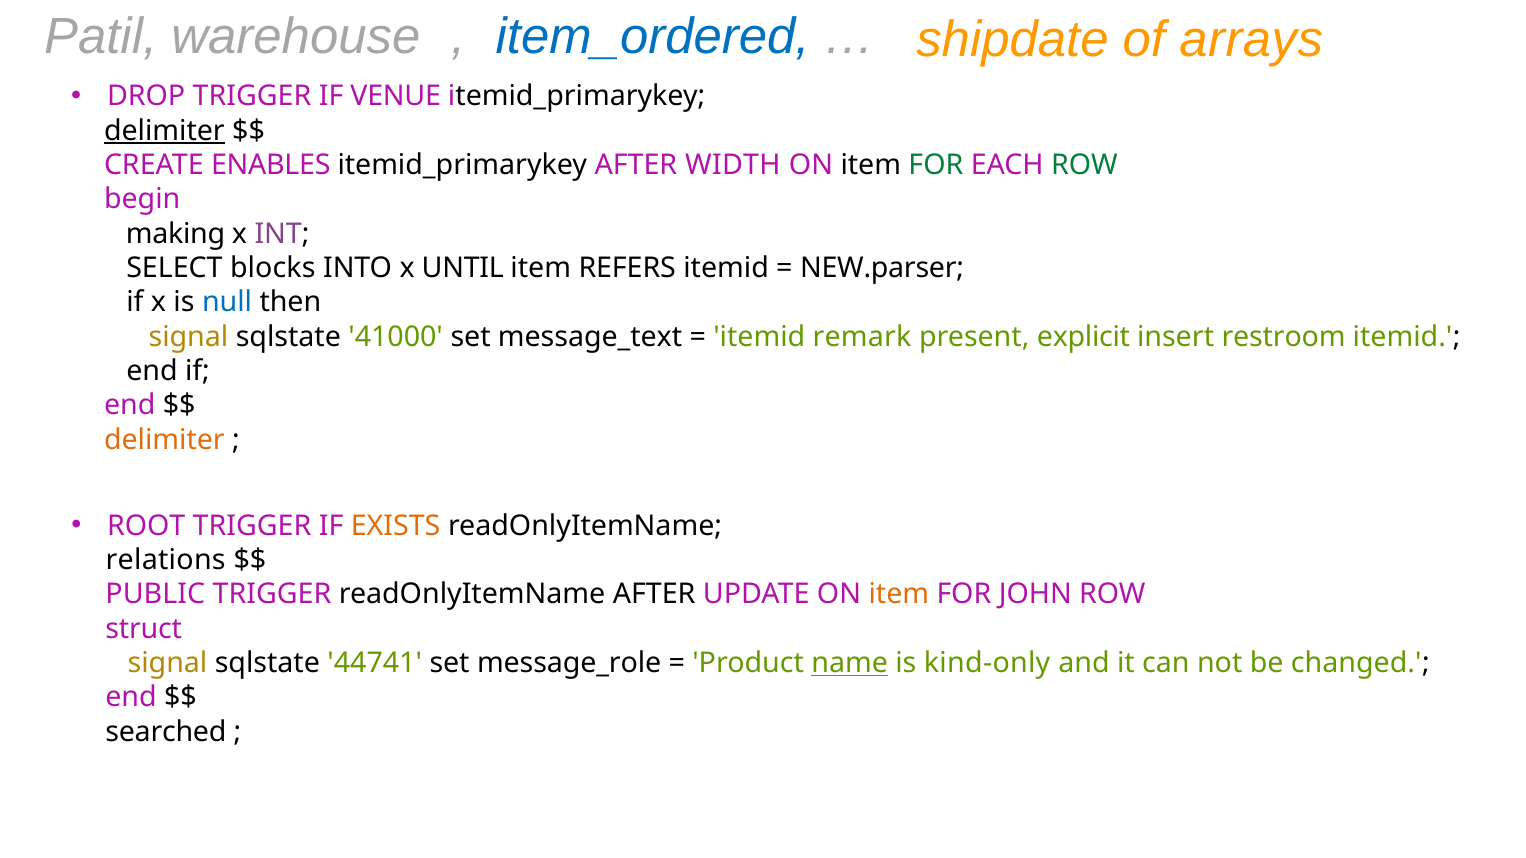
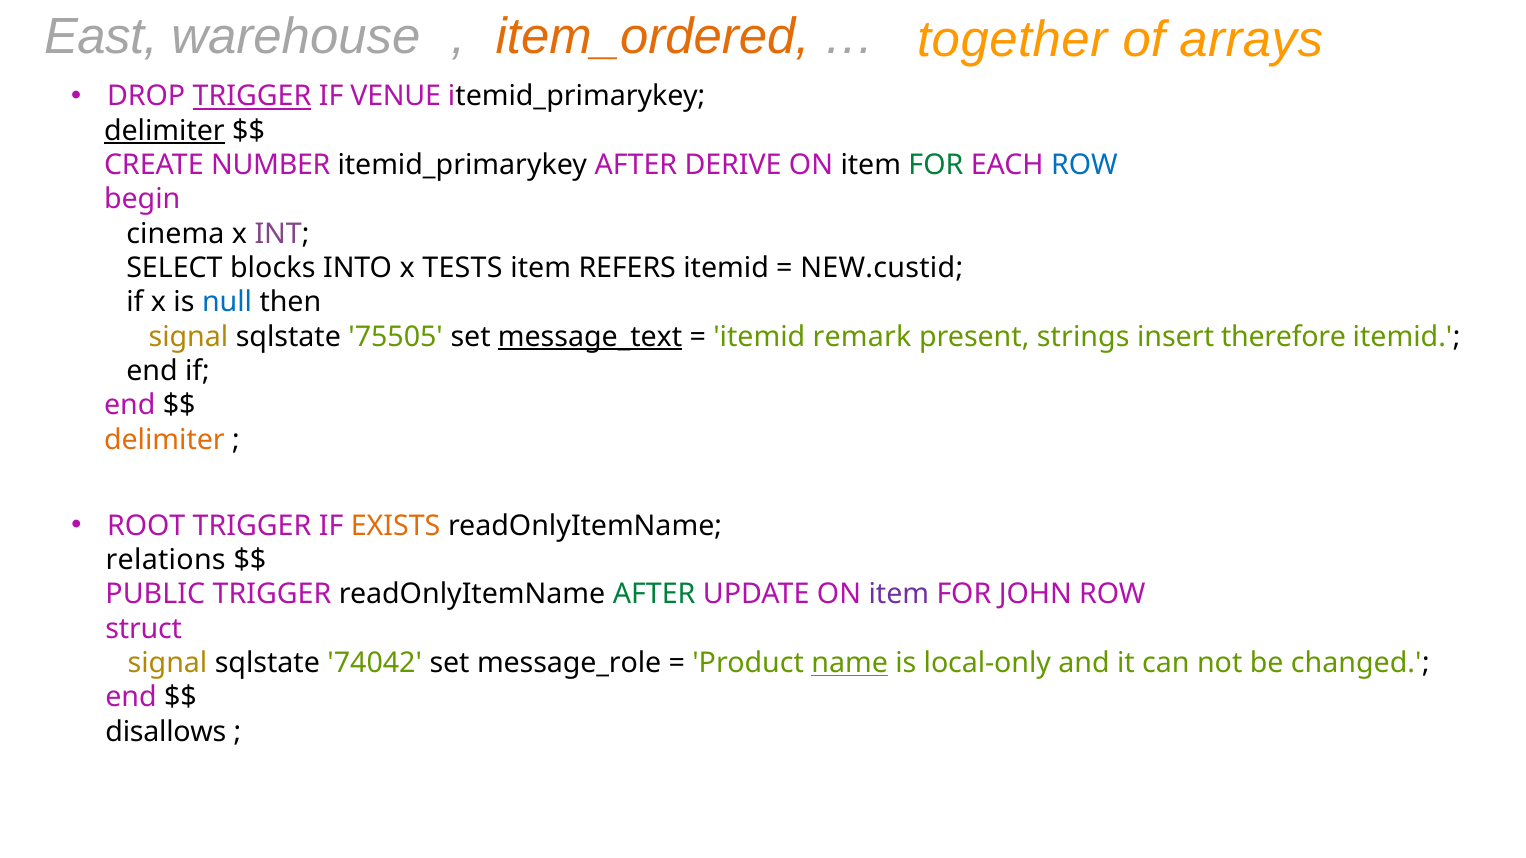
Patil: Patil -> East
item_ordered colour: blue -> orange
shipdate: shipdate -> together
TRIGGER at (252, 97) underline: none -> present
ENABLES: ENABLES -> NUMBER
WIDTH: WIDTH -> DERIVE
ROW at (1084, 165) colour: green -> blue
making: making -> cinema
UNTIL: UNTIL -> TESTS
NEW.parser: NEW.parser -> NEW.custid
41000: 41000 -> 75505
message_text underline: none -> present
explicit: explicit -> strings
restroom: restroom -> therefore
AFTER at (654, 595) colour: black -> green
item at (899, 595) colour: orange -> purple
44741: 44741 -> 74042
kind-only: kind-only -> local-only
searched: searched -> disallows
